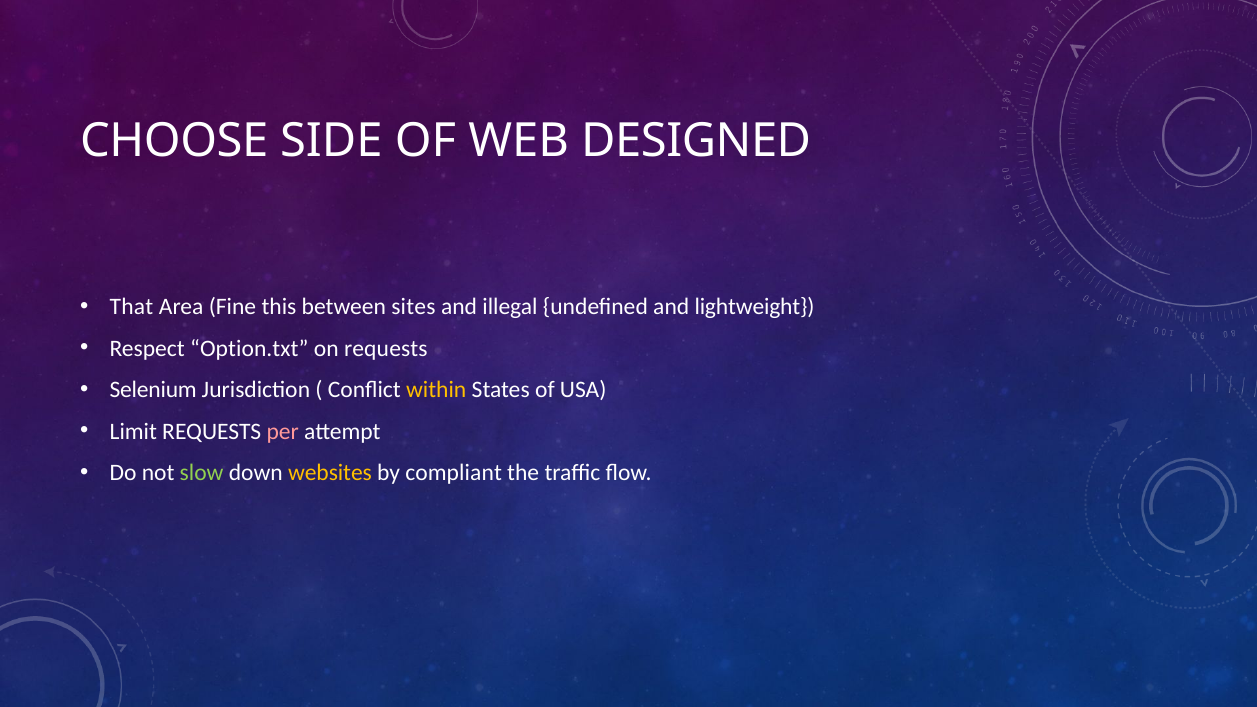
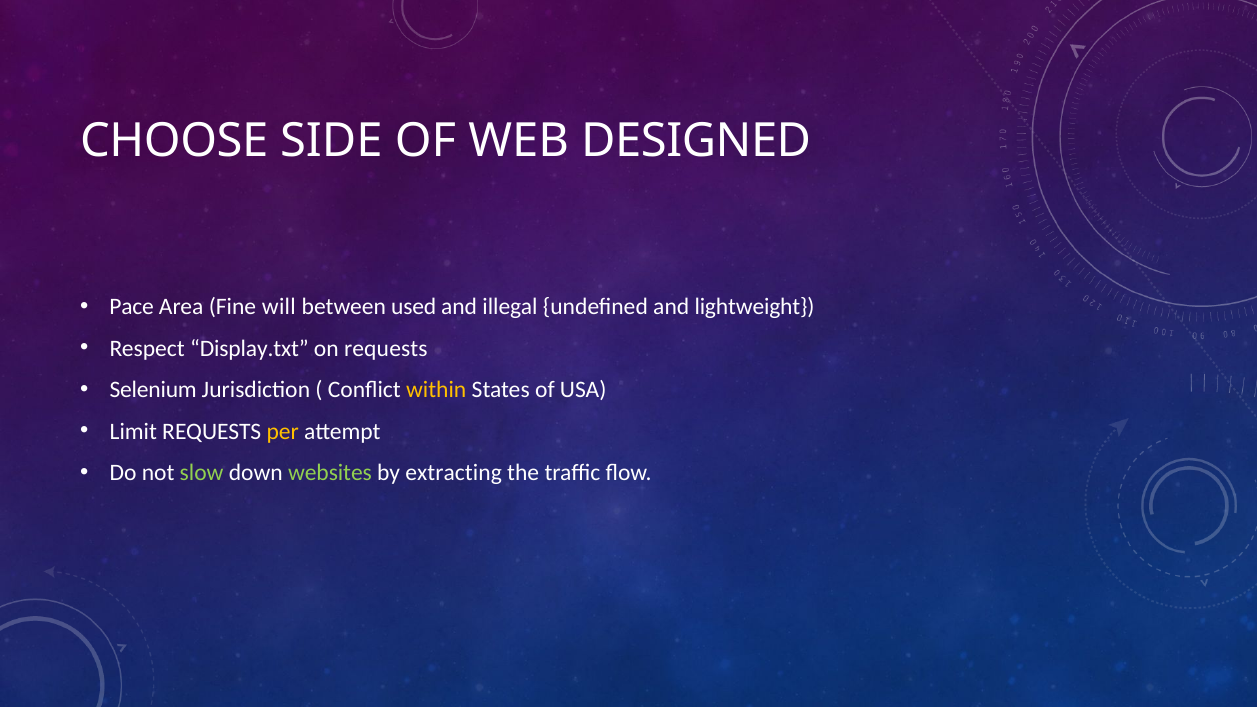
That: That -> Pace
this: this -> will
sites: sites -> used
Option.txt: Option.txt -> Display.txt
per colour: pink -> yellow
websites colour: yellow -> light green
compliant: compliant -> extracting
